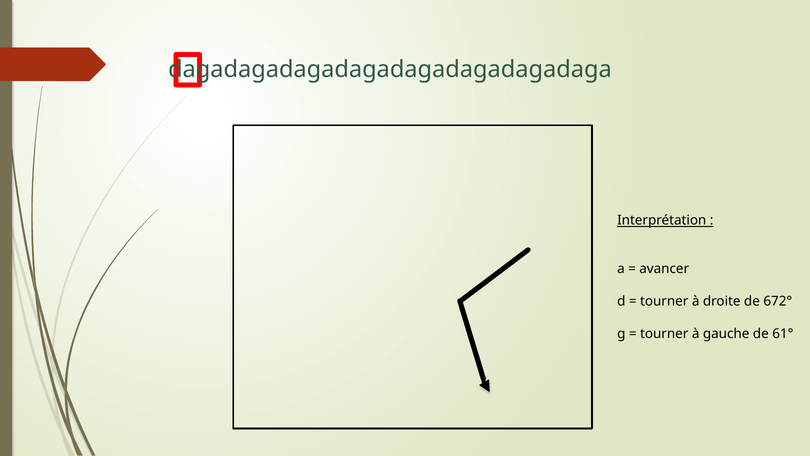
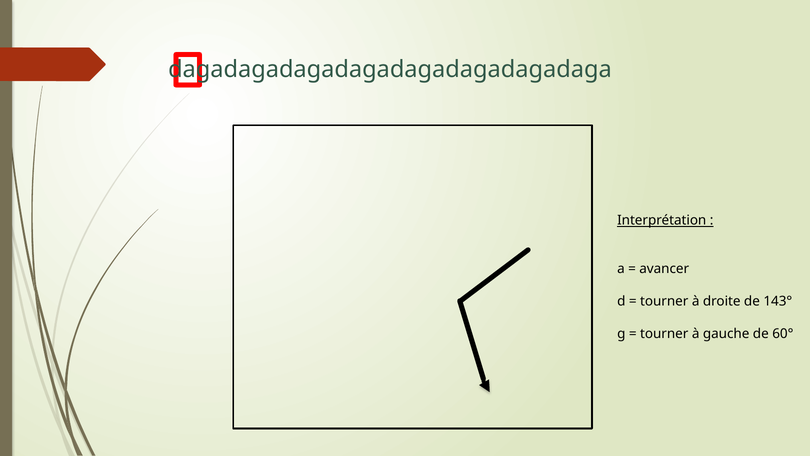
672°: 672° -> 143°
61°: 61° -> 60°
